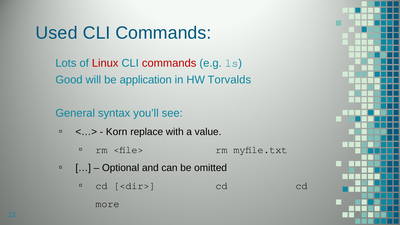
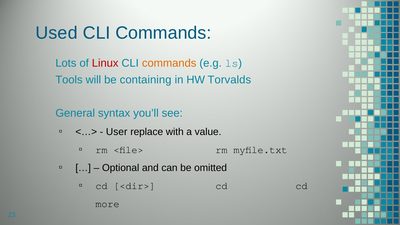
commands at (169, 63) colour: red -> orange
Good: Good -> Tools
application: application -> containing
Korn: Korn -> User
